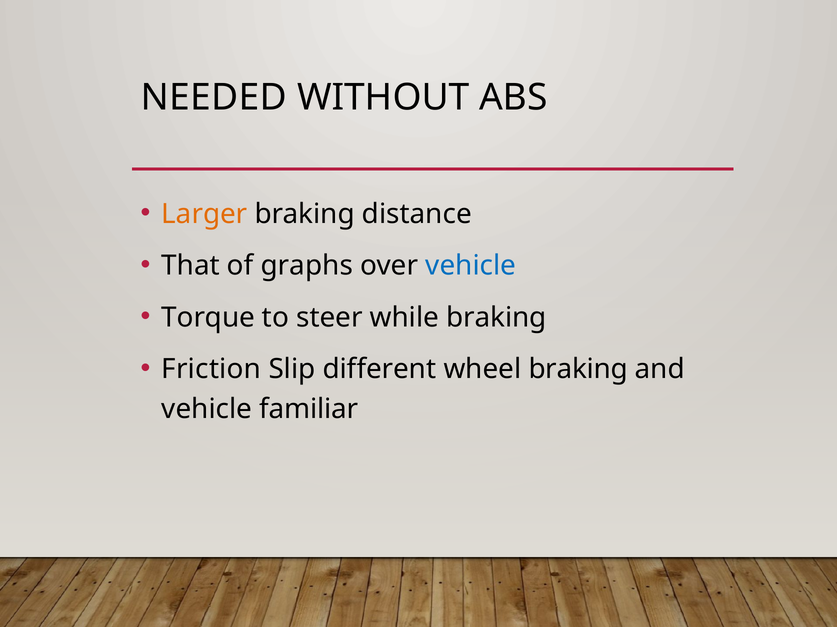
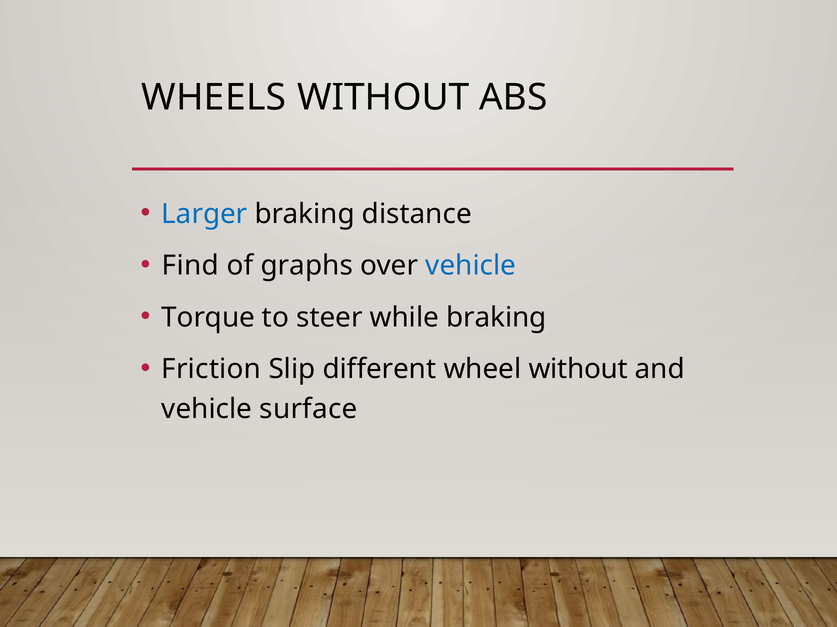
NEEDED: NEEDED -> WHEELS
Larger colour: orange -> blue
That: That -> Find
wheel braking: braking -> without
familiar: familiar -> surface
